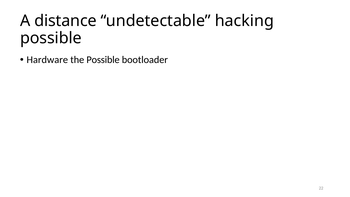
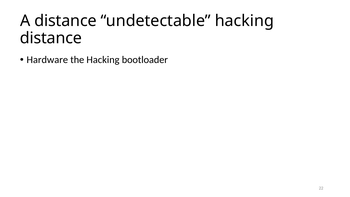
possible at (51, 38): possible -> distance
the Possible: Possible -> Hacking
